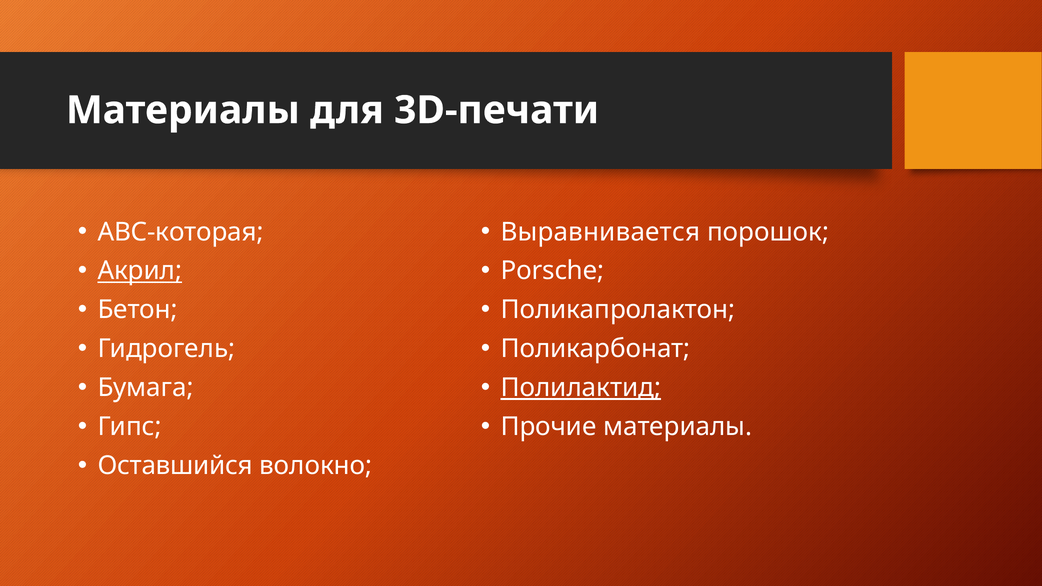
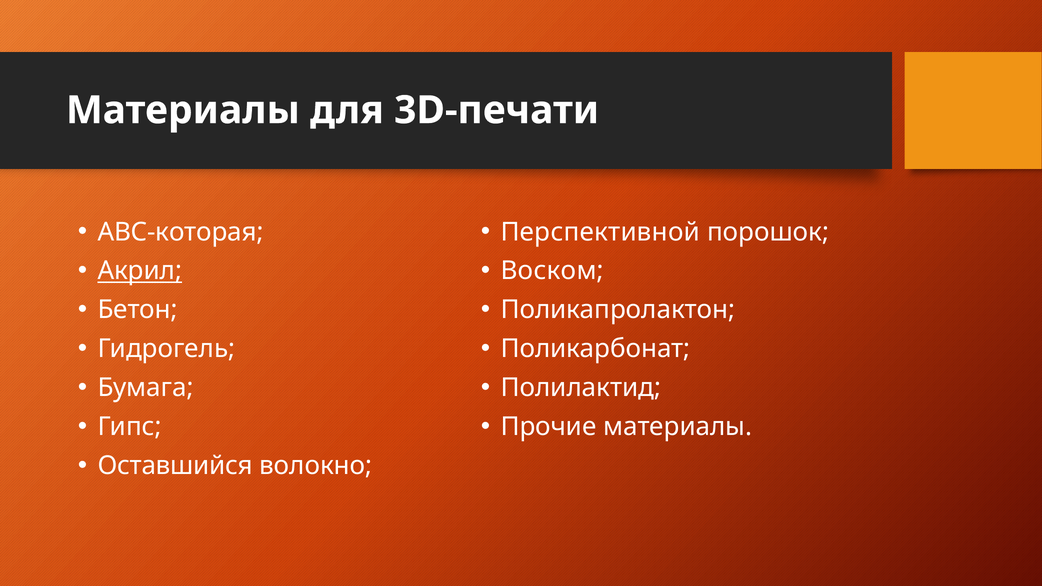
Выравнивается: Выравнивается -> Перспективной
Porsche: Porsche -> Воском
Полилактид underline: present -> none
